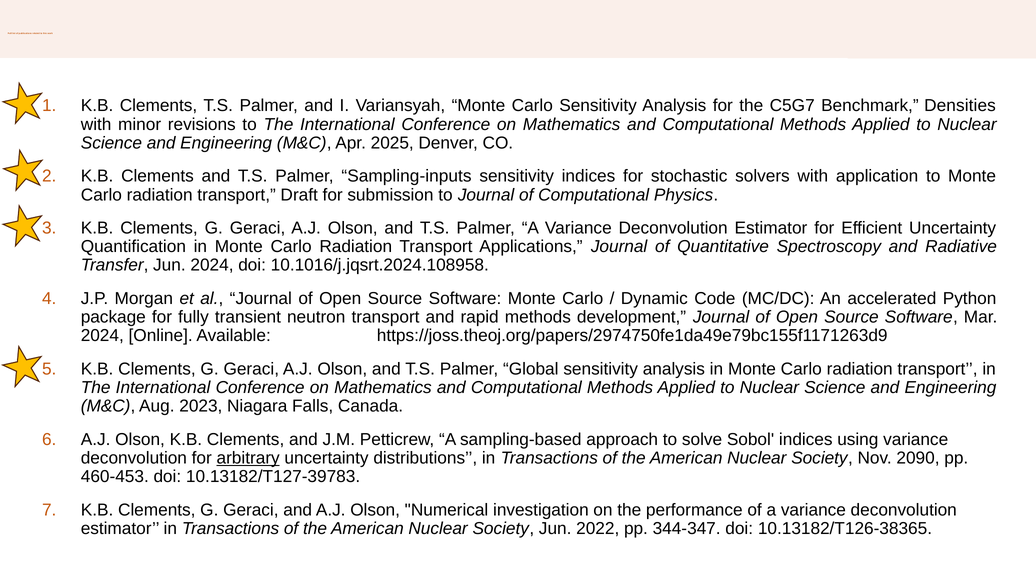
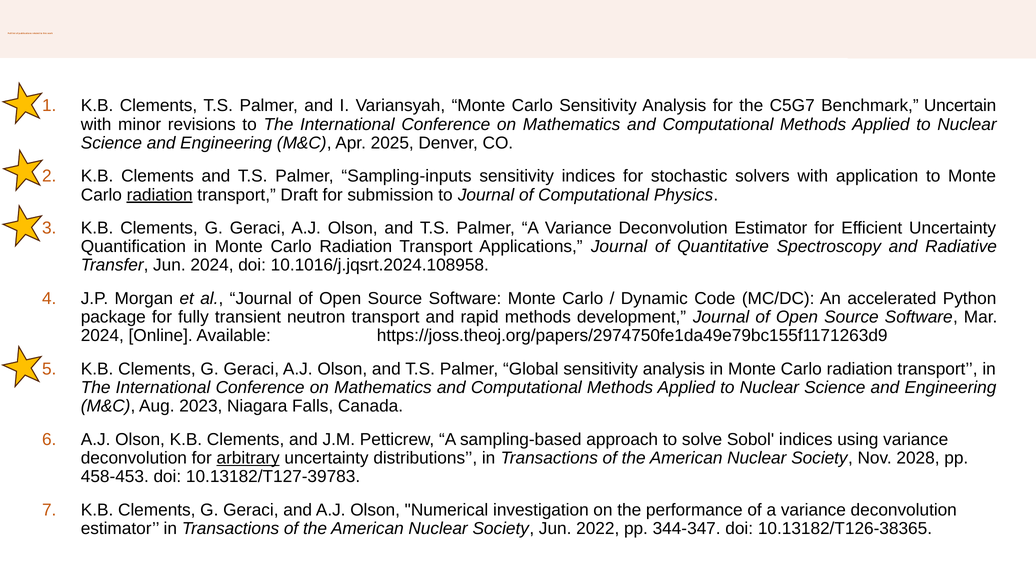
Densities: Densities -> Uncertain
radiation at (160, 195) underline: none -> present
2090: 2090 -> 2028
460-453: 460-453 -> 458-453
